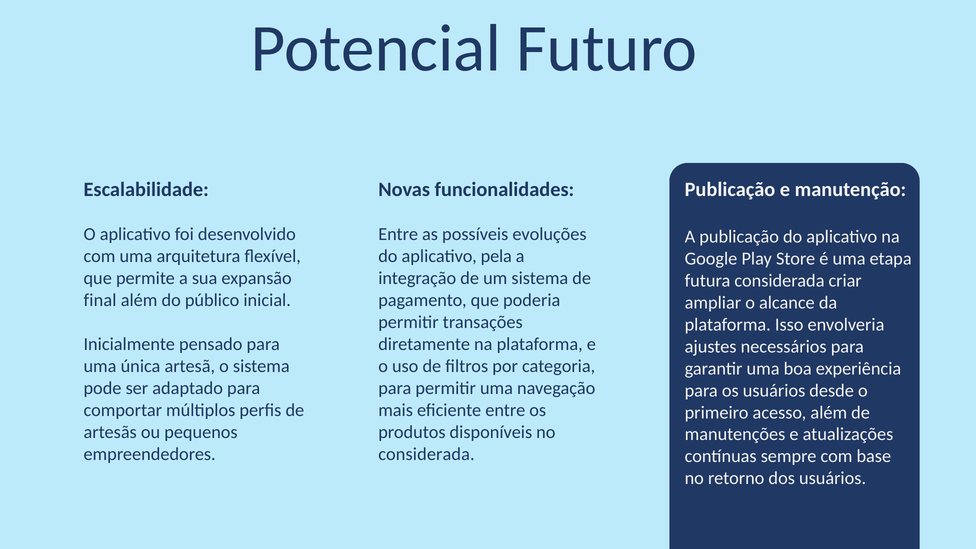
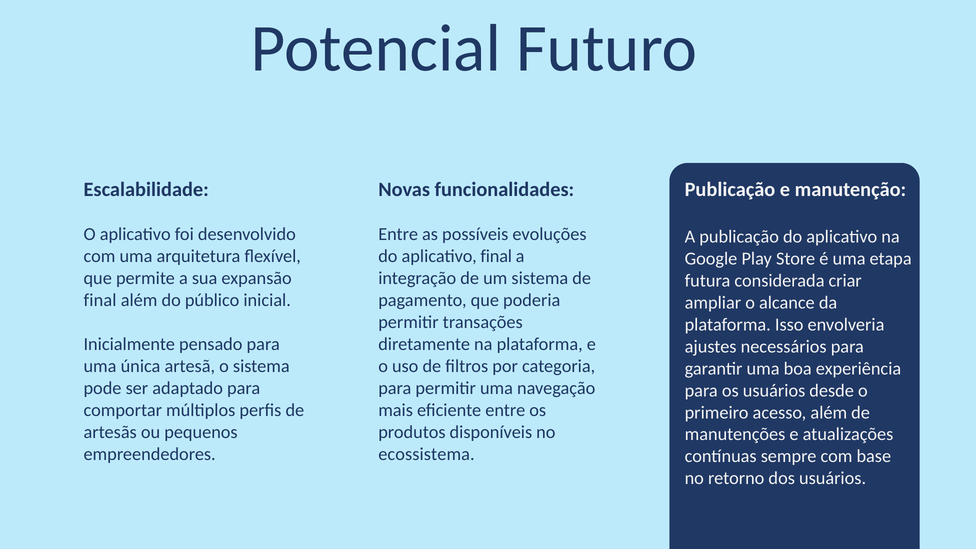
aplicativo pela: pela -> final
considerada at (426, 454): considerada -> ecossistema
